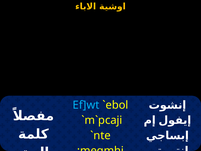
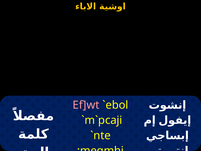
Ef]wt colour: light blue -> pink
